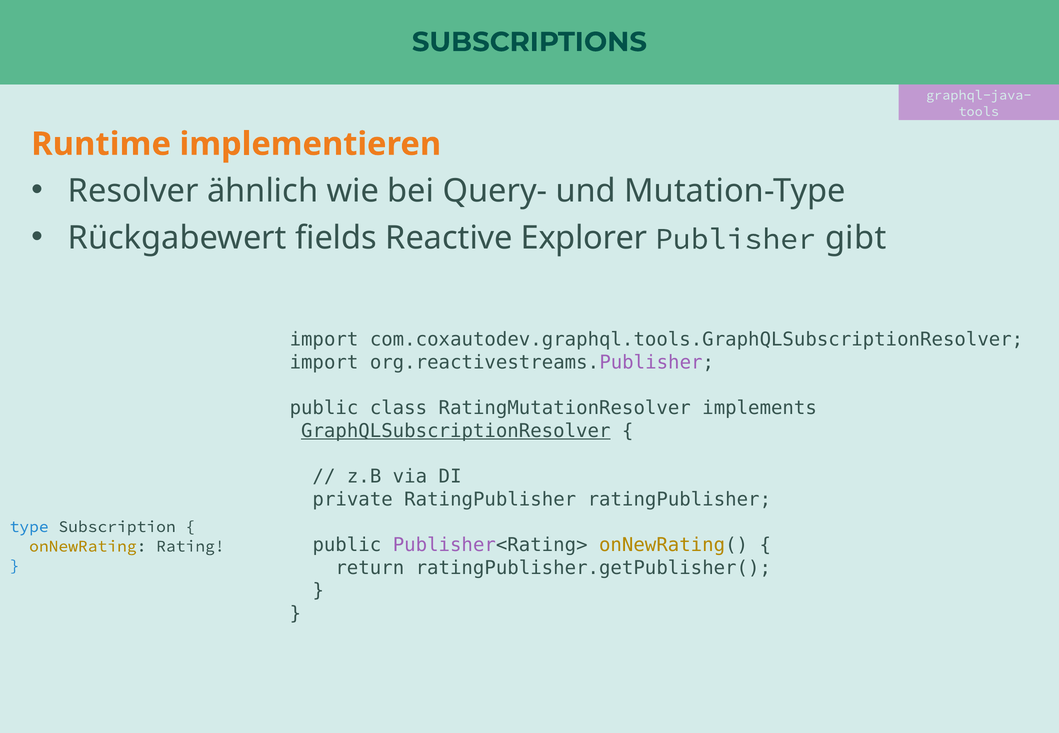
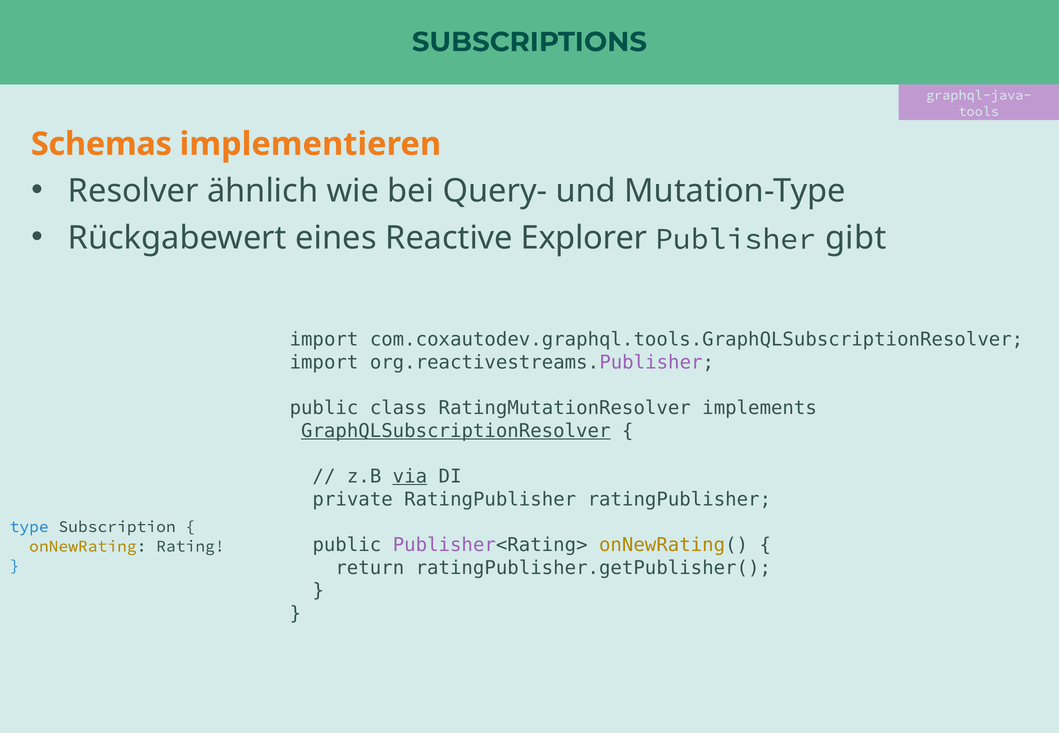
Runtime: Runtime -> Schemas
fields: fields -> eines
via underline: none -> present
